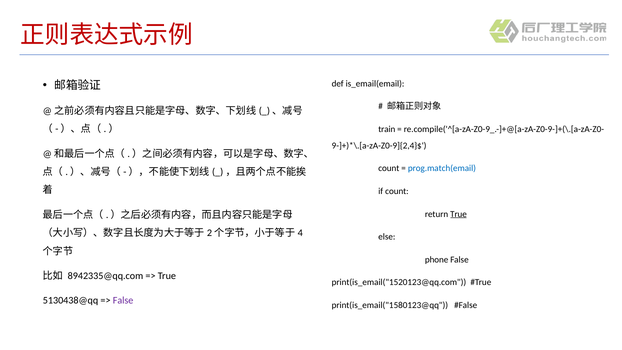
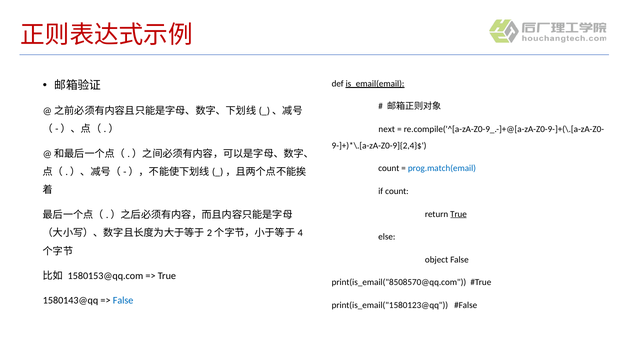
is_email(email underline: none -> present
train: train -> next
phone: phone -> object
8942335@qq.com: 8942335@qq.com -> 1580153@qq.com
print(is_email("1520123@qq.com: print(is_email("1520123@qq.com -> print(is_email("8508570@qq.com
5130438@qq: 5130438@qq -> 1580143@qq
False at (123, 300) colour: purple -> blue
